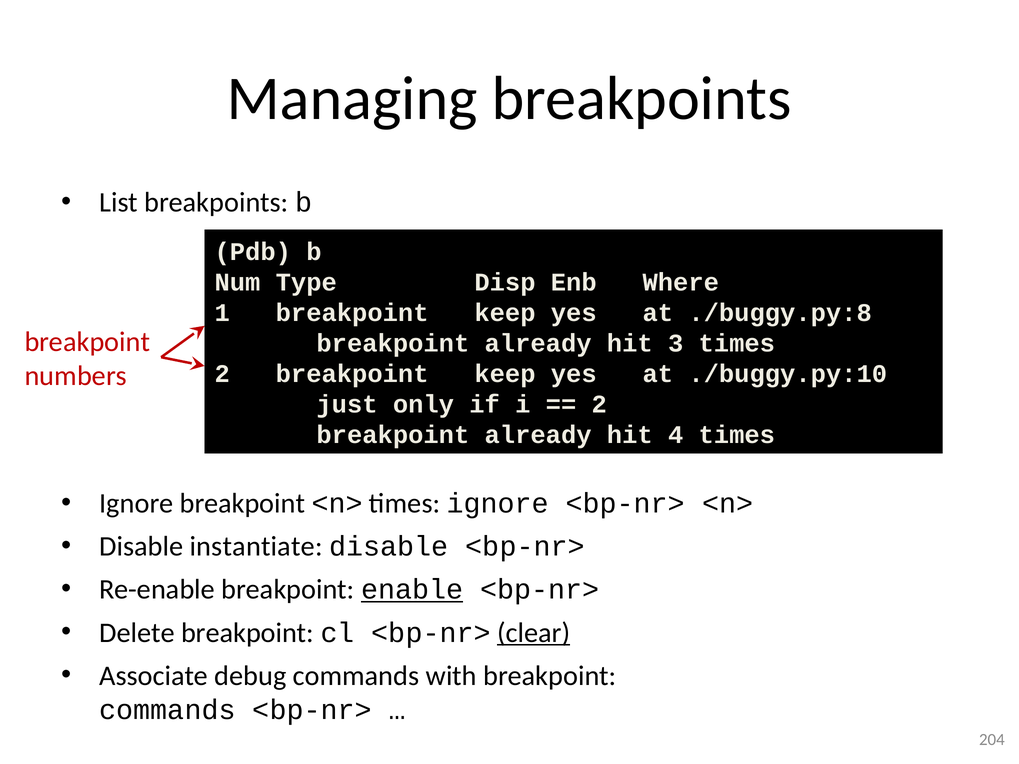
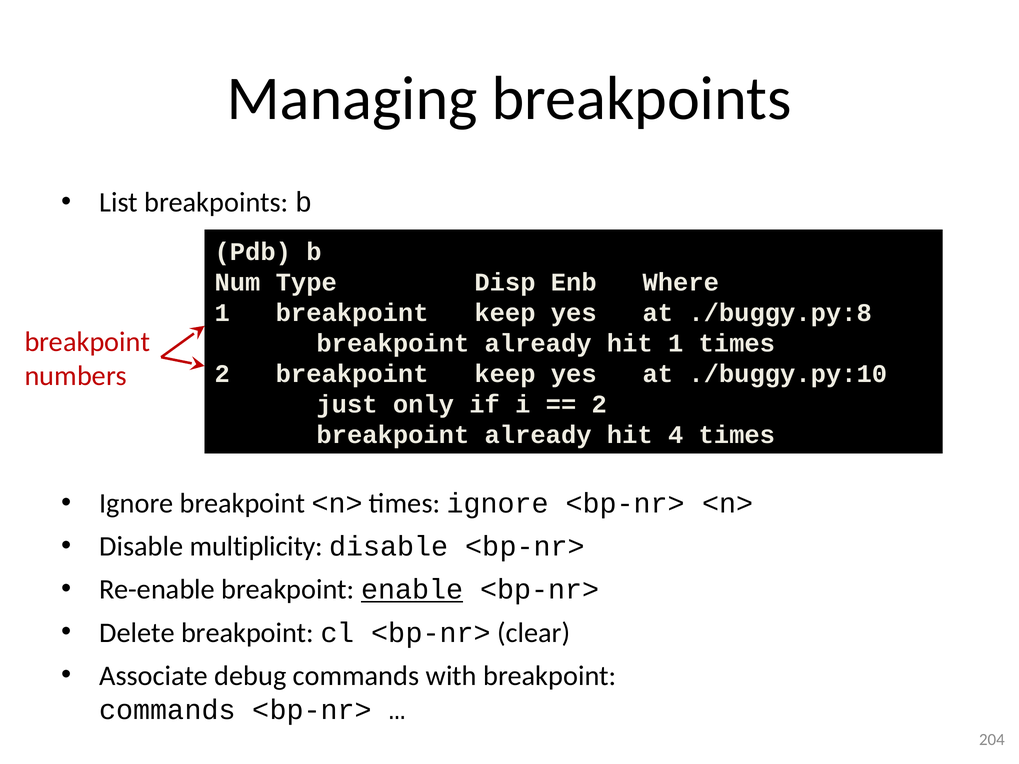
hit 3: 3 -> 1
instantiate: instantiate -> multiplicity
clear underline: present -> none
